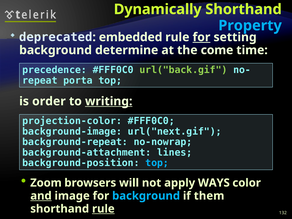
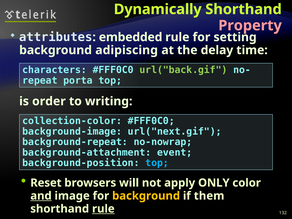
Property colour: light blue -> pink
deprecated: deprecated -> attributes
for at (201, 37) underline: present -> none
determine: determine -> adipiscing
come: come -> delay
precedence: precedence -> characters
writing underline: present -> none
projection-color: projection-color -> collection-color
lines: lines -> event
Zoom: Zoom -> Reset
WAYS: WAYS -> ONLY
background at (146, 196) colour: light blue -> yellow
